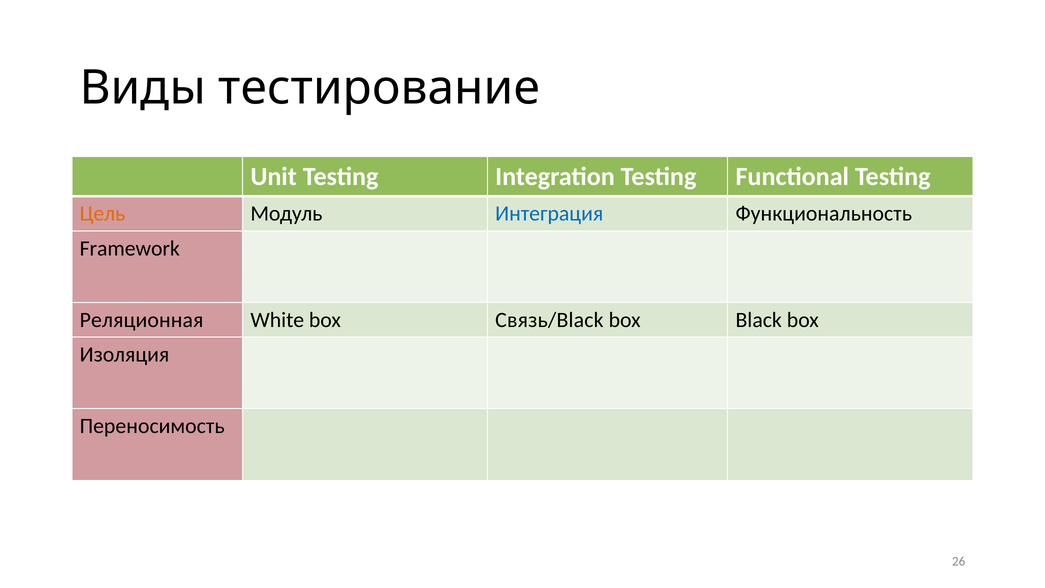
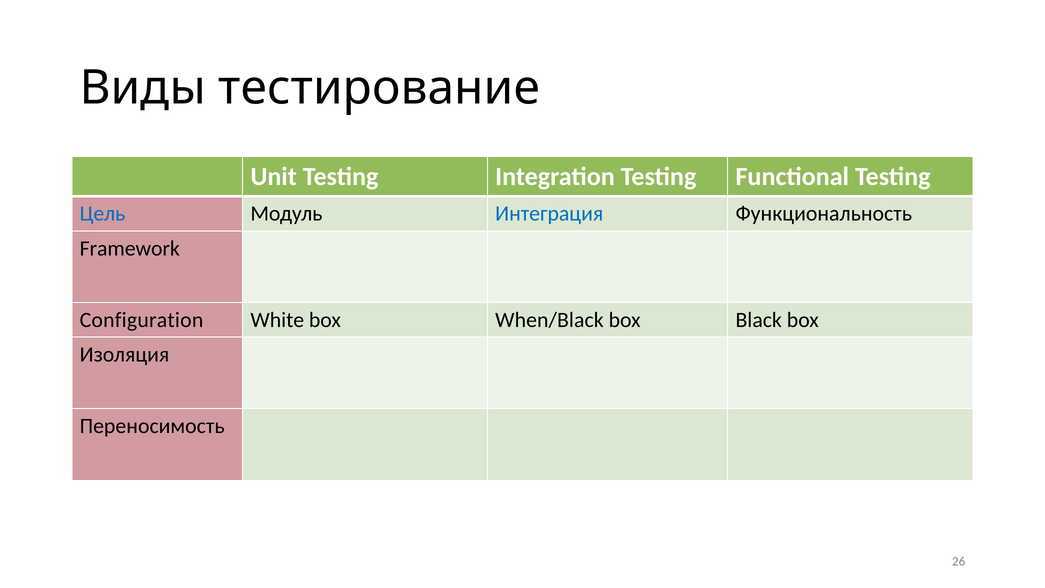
Цель colour: orange -> blue
Реляционная: Реляционная -> Configuration
Связь/Black: Связь/Black -> When/Black
